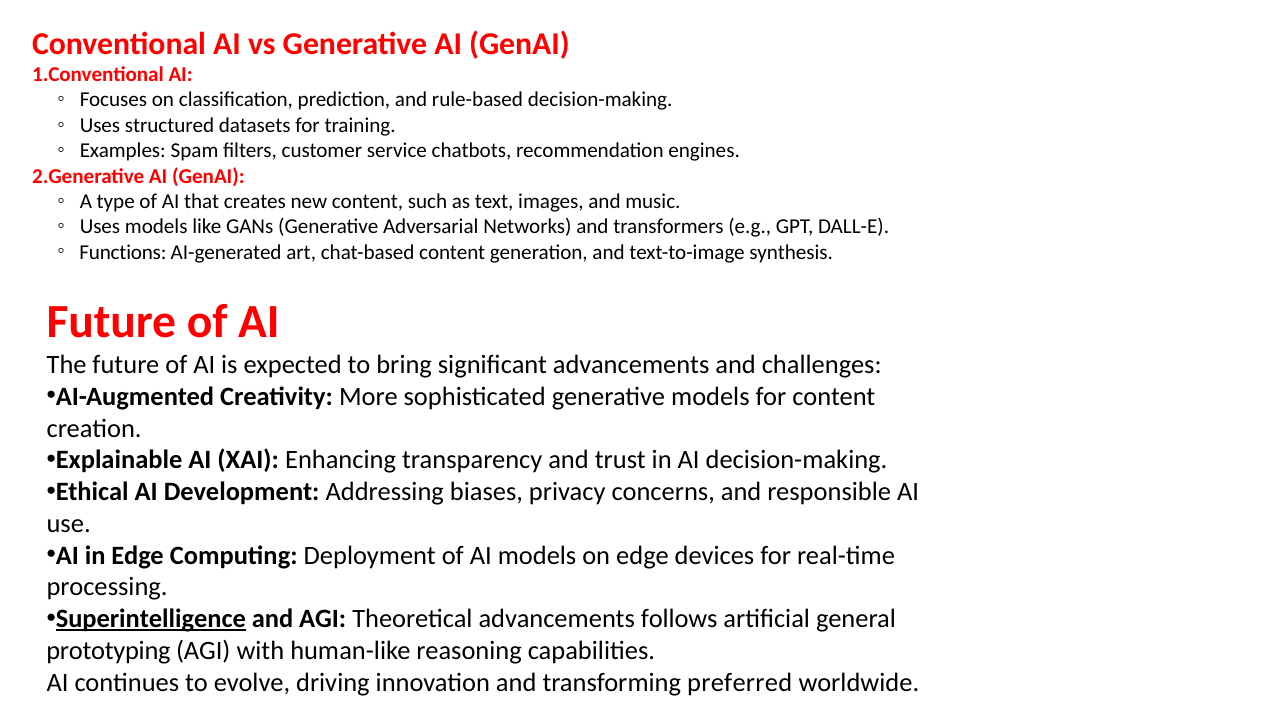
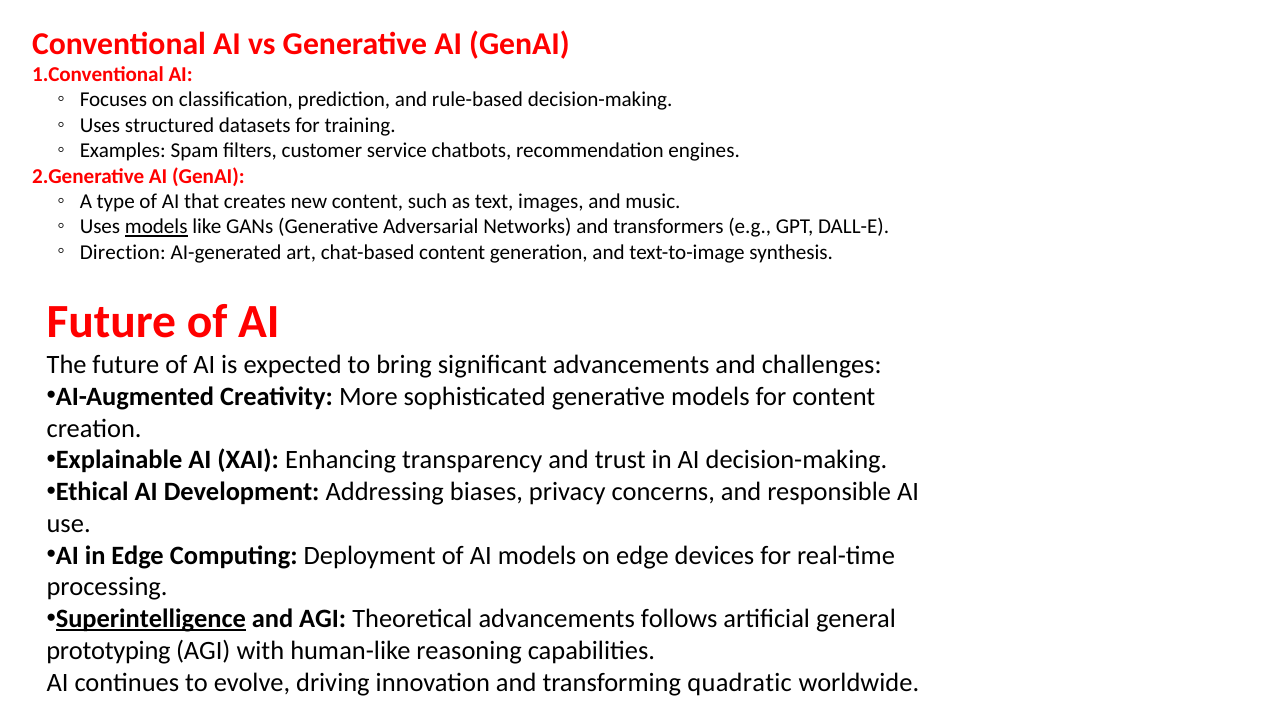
models at (156, 227) underline: none -> present
Functions: Functions -> Direction
preferred: preferred -> quadratic
